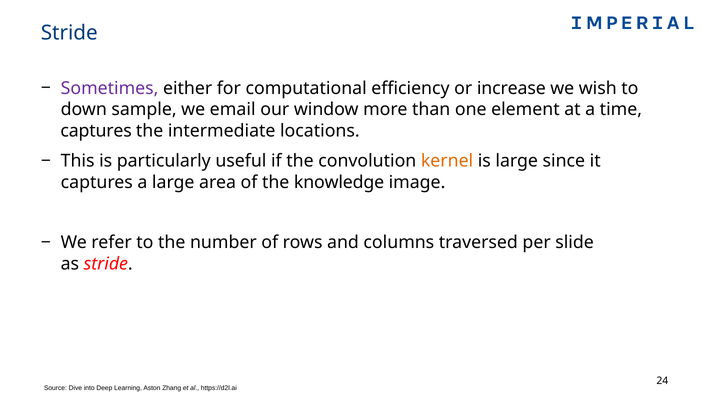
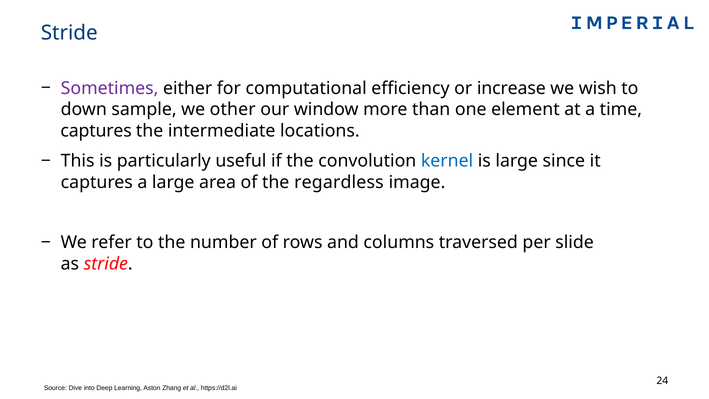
email: email -> other
kernel colour: orange -> blue
knowledge: knowledge -> regardless
